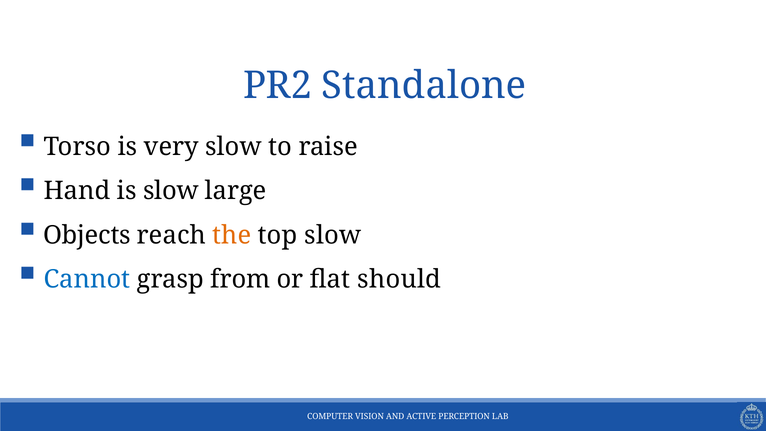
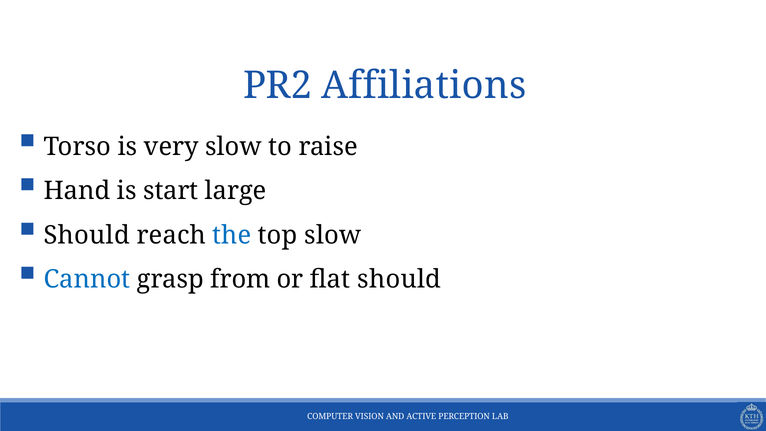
Standalone: Standalone -> Affiliations
is slow: slow -> start
Objects at (87, 235): Objects -> Should
the colour: orange -> blue
